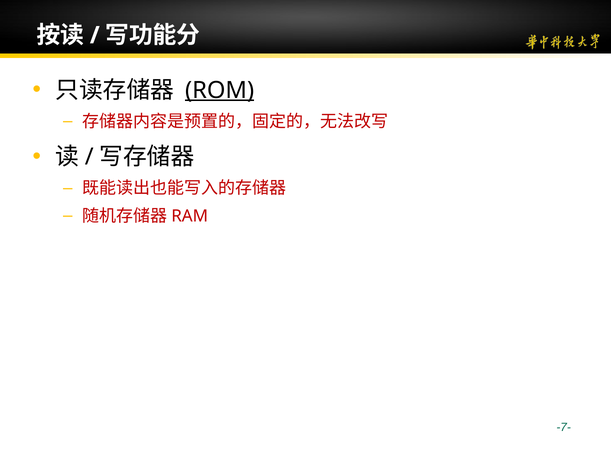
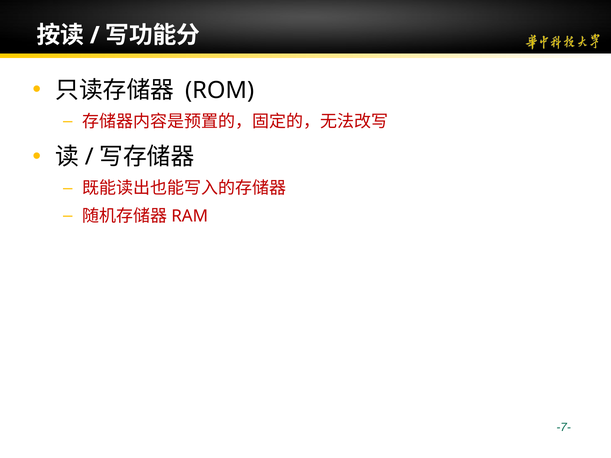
ROM underline: present -> none
